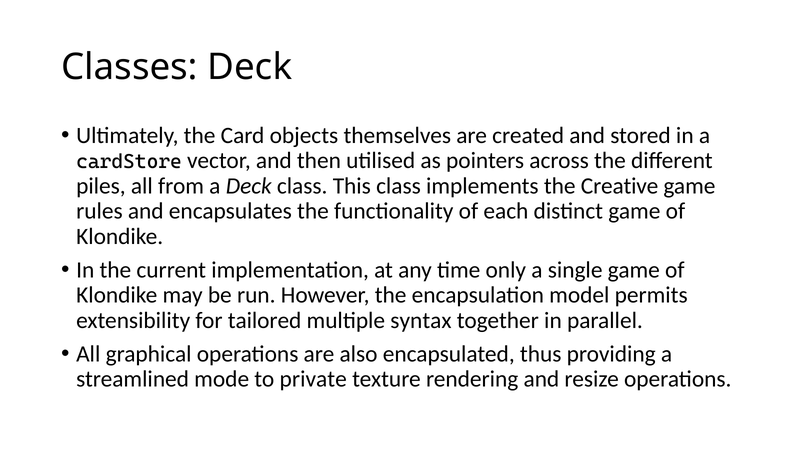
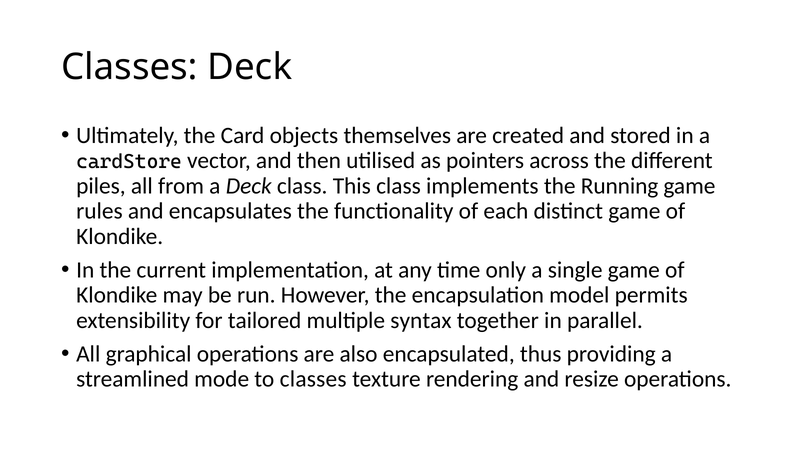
Creative: Creative -> Running
to private: private -> classes
